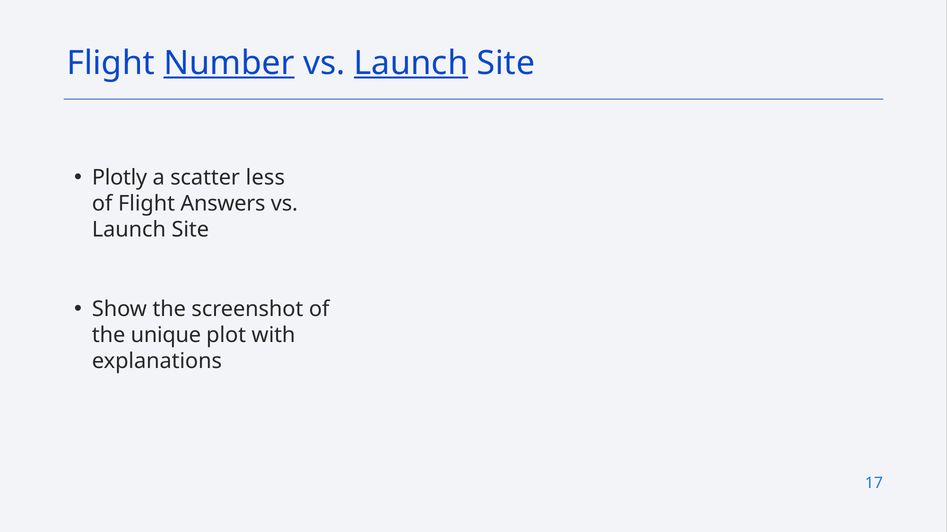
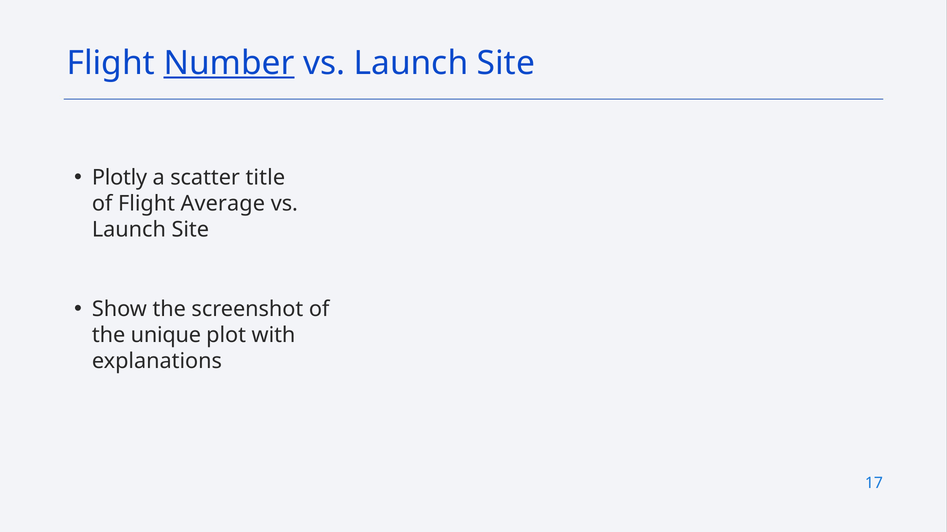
Launch at (411, 63) underline: present -> none
less: less -> title
Answers: Answers -> Average
